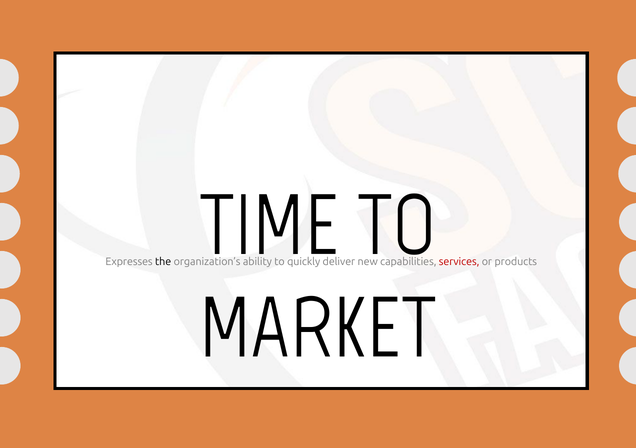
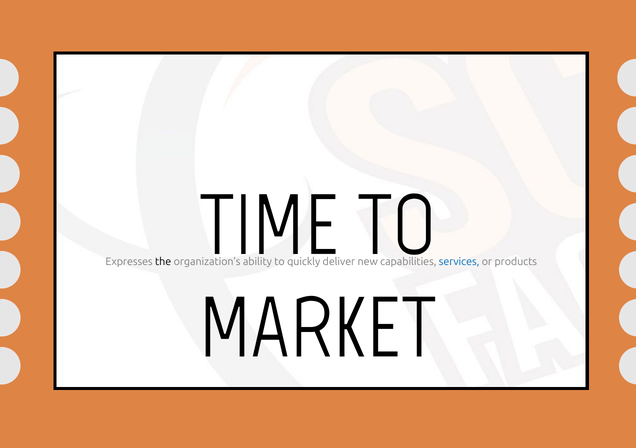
services colour: red -> blue
